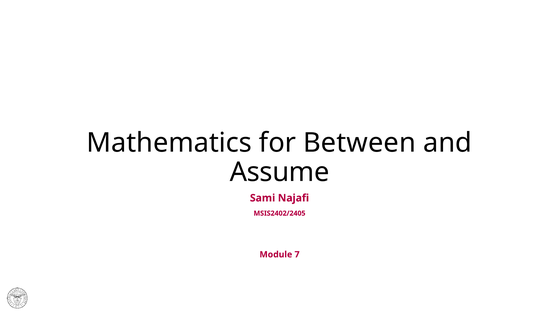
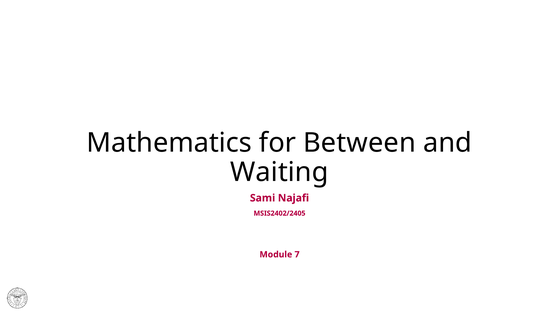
Assume: Assume -> Waiting
